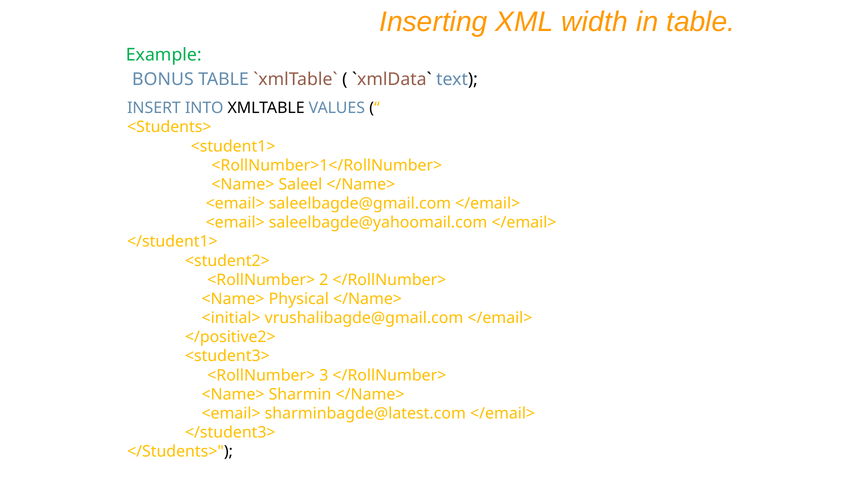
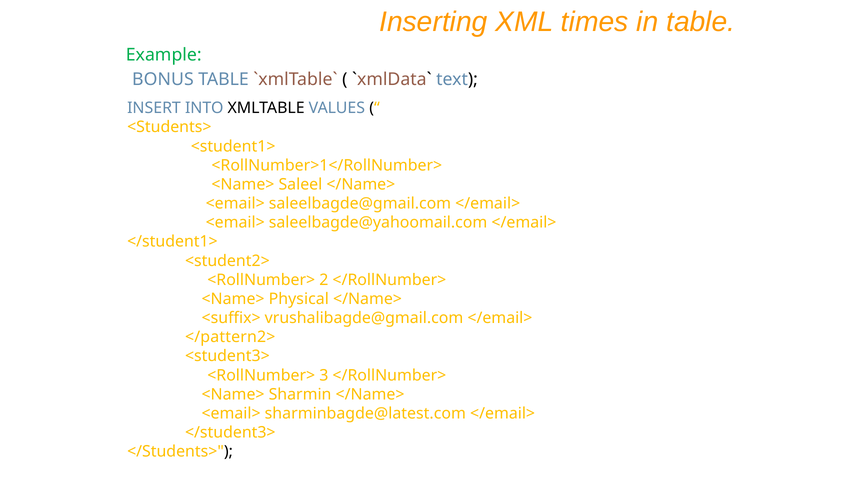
width: width -> times
<initial>: <initial> -> <suffix>
</positive2>: </positive2> -> </pattern2>
